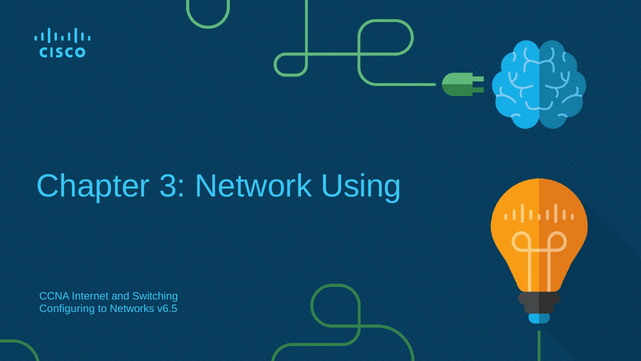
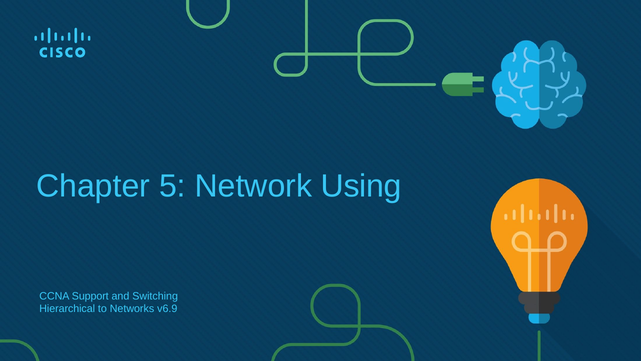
3: 3 -> 5
Internet: Internet -> Support
Configuring: Configuring -> Hierarchical
v6.5: v6.5 -> v6.9
